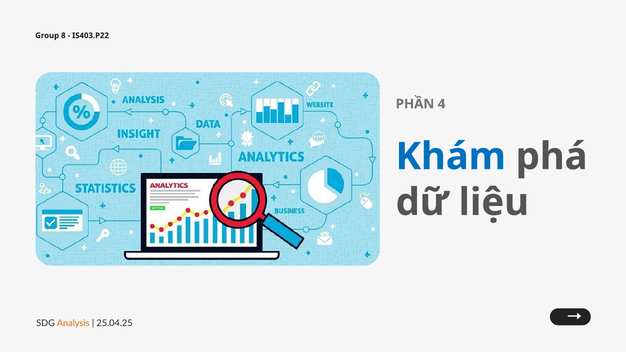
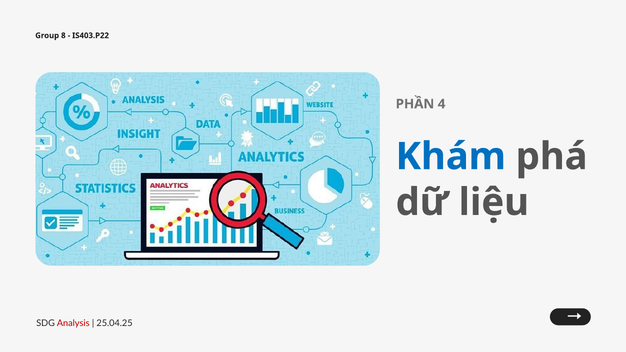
Analysis colour: orange -> red
